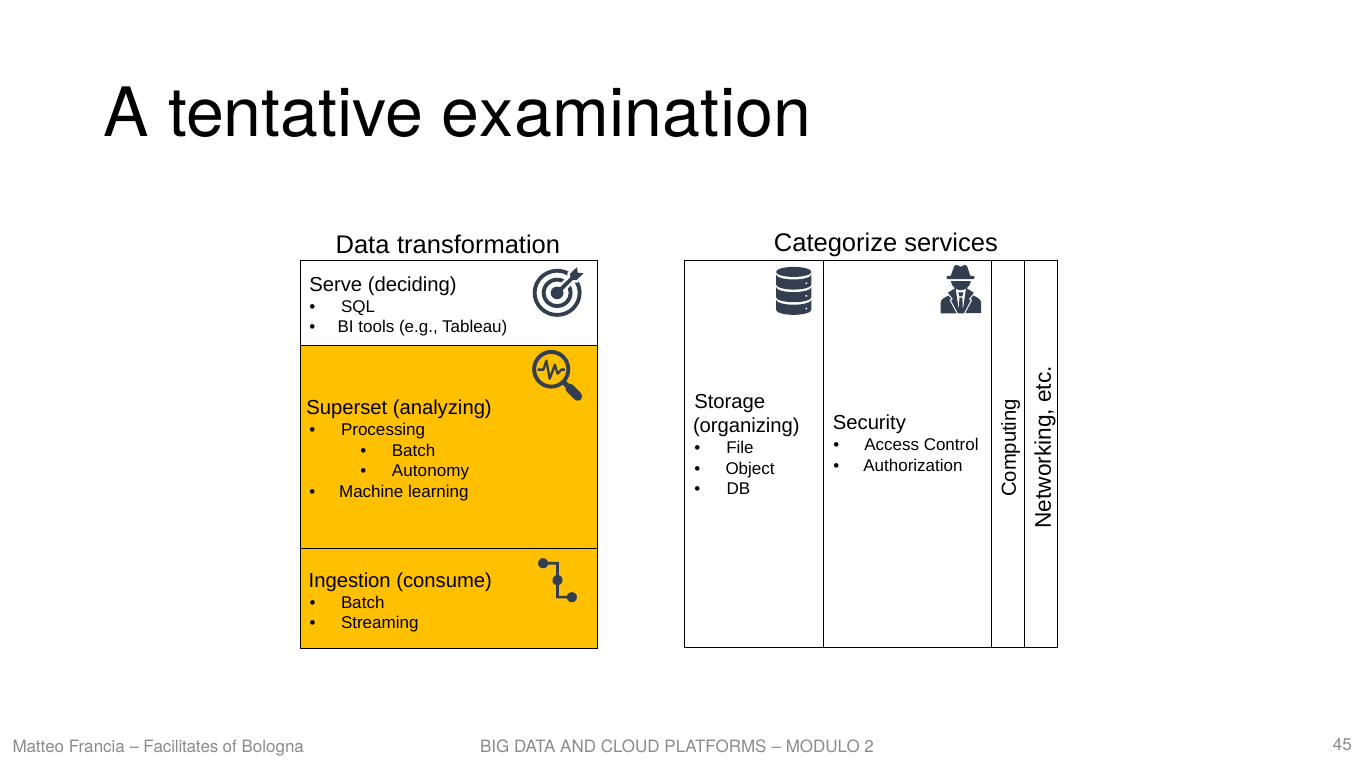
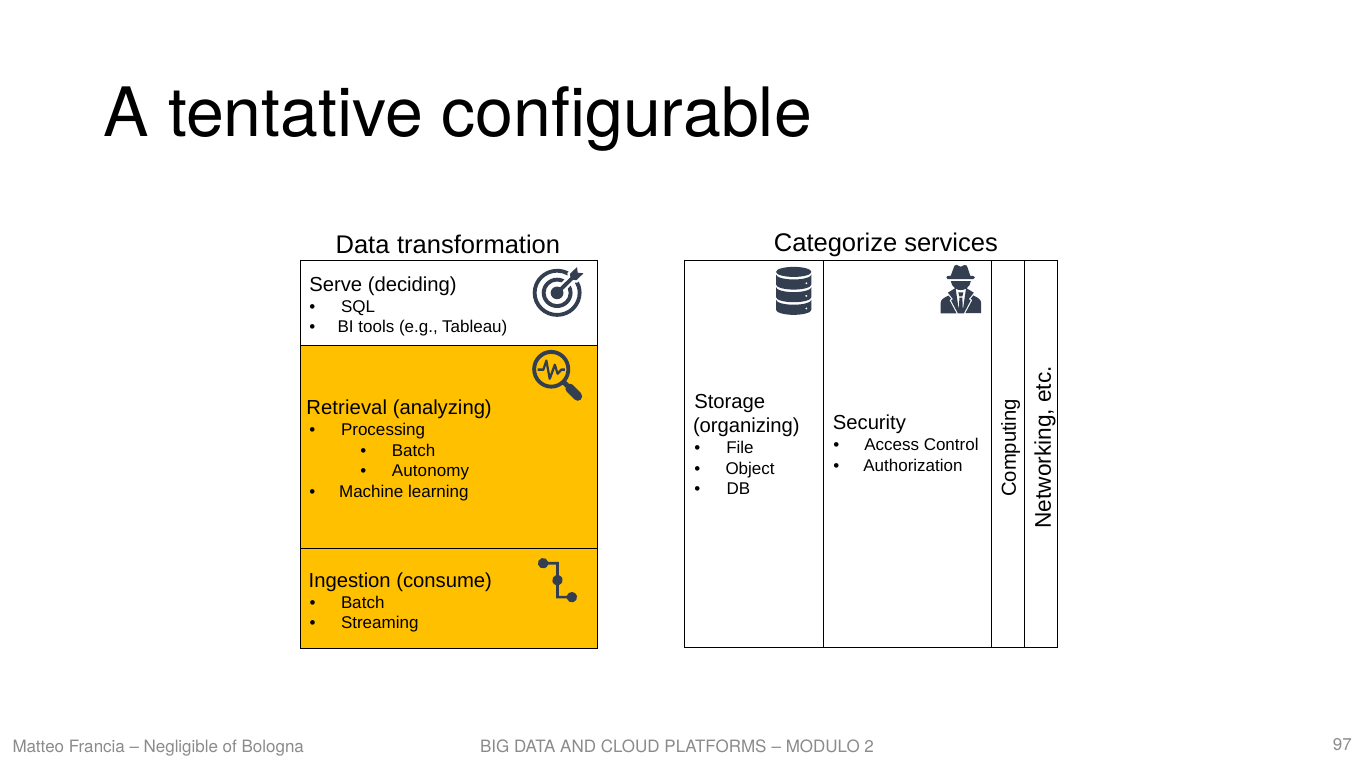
examination: examination -> configurable
Superset: Superset -> Retrieval
Facilitates: Facilitates -> Negligible
45: 45 -> 97
